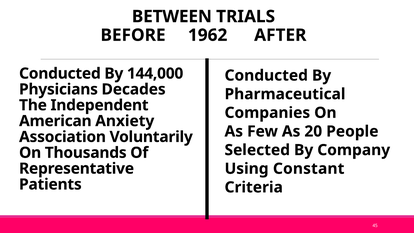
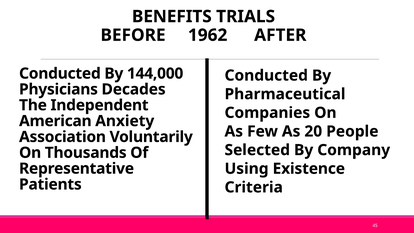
BETWEEN: BETWEEN -> BENEFITS
Constant: Constant -> Existence
